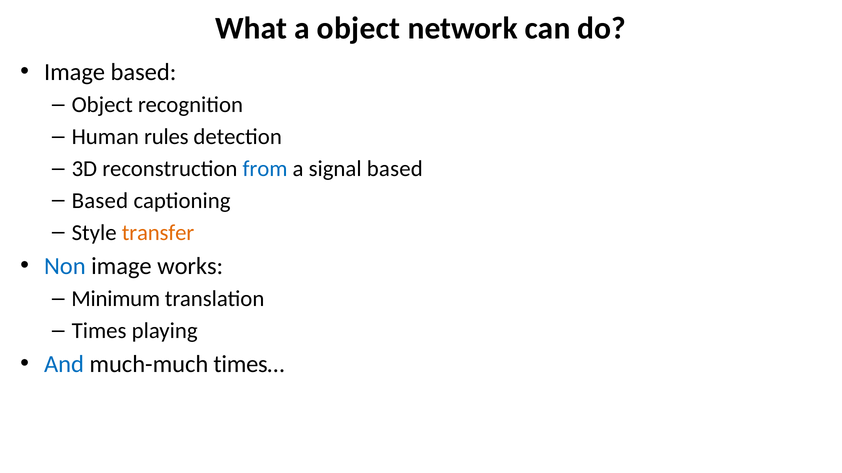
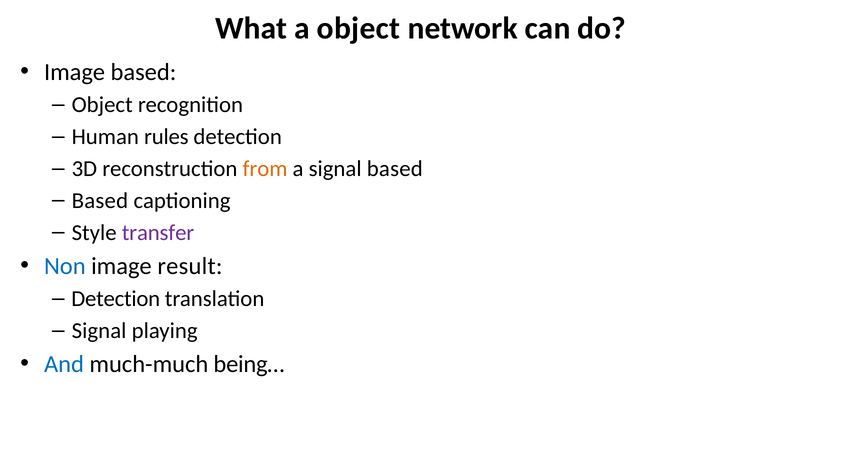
from colour: blue -> orange
transfer colour: orange -> purple
works: works -> result
Minimum at (116, 299): Minimum -> Detection
Times at (99, 331): Times -> Signal
times…: times… -> being…
